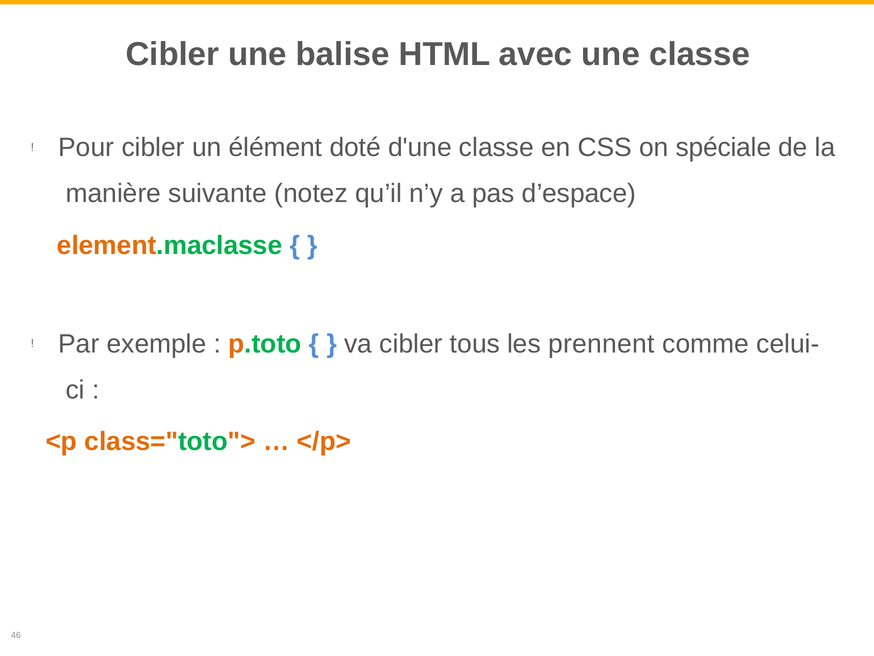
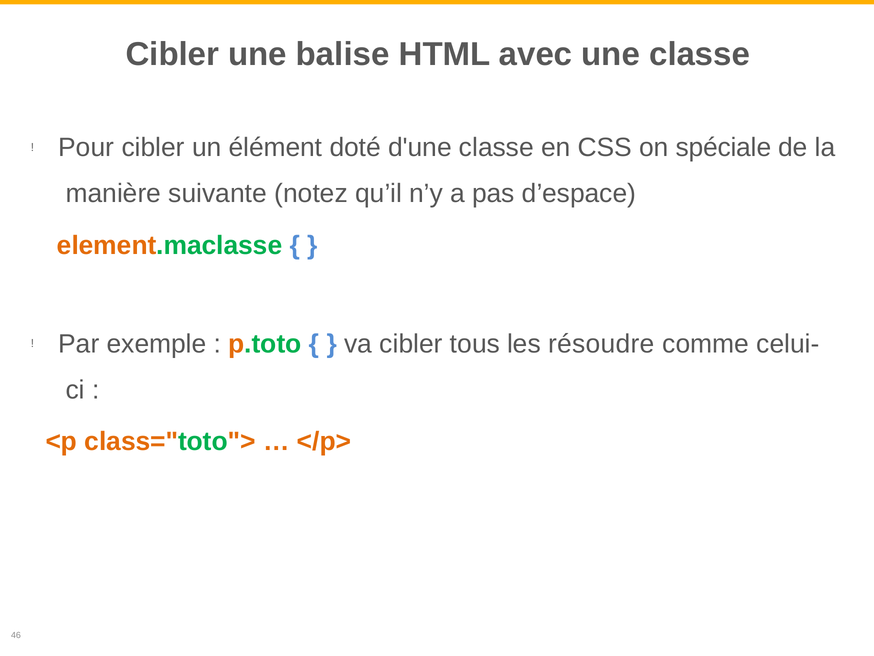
prennent: prennent -> résoudre
